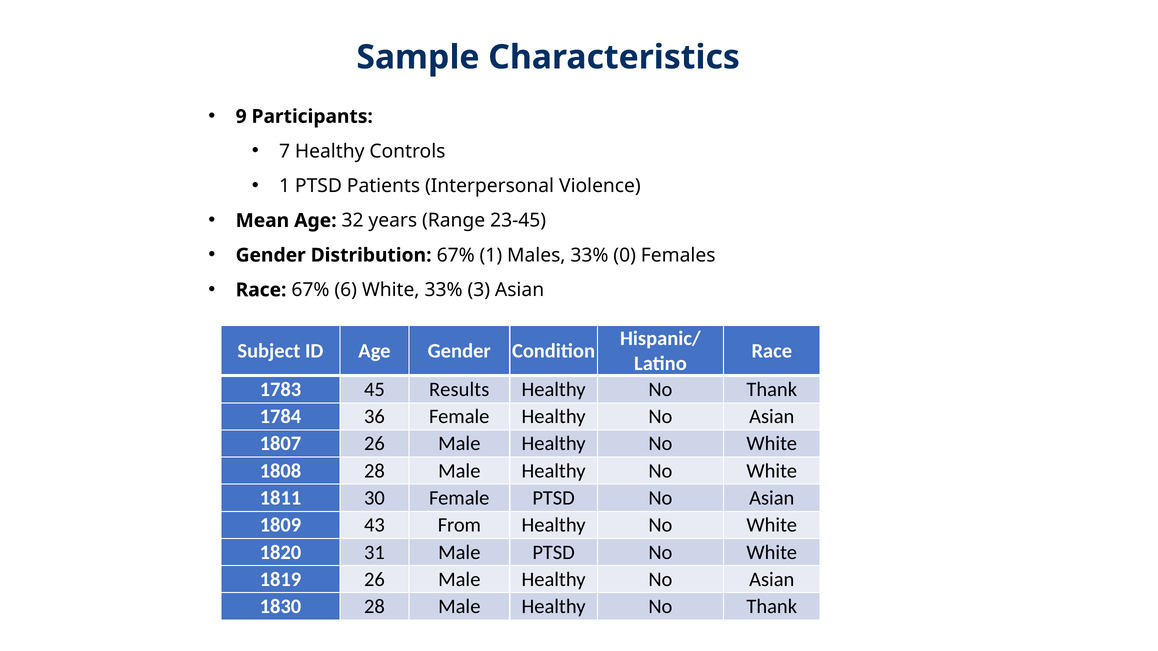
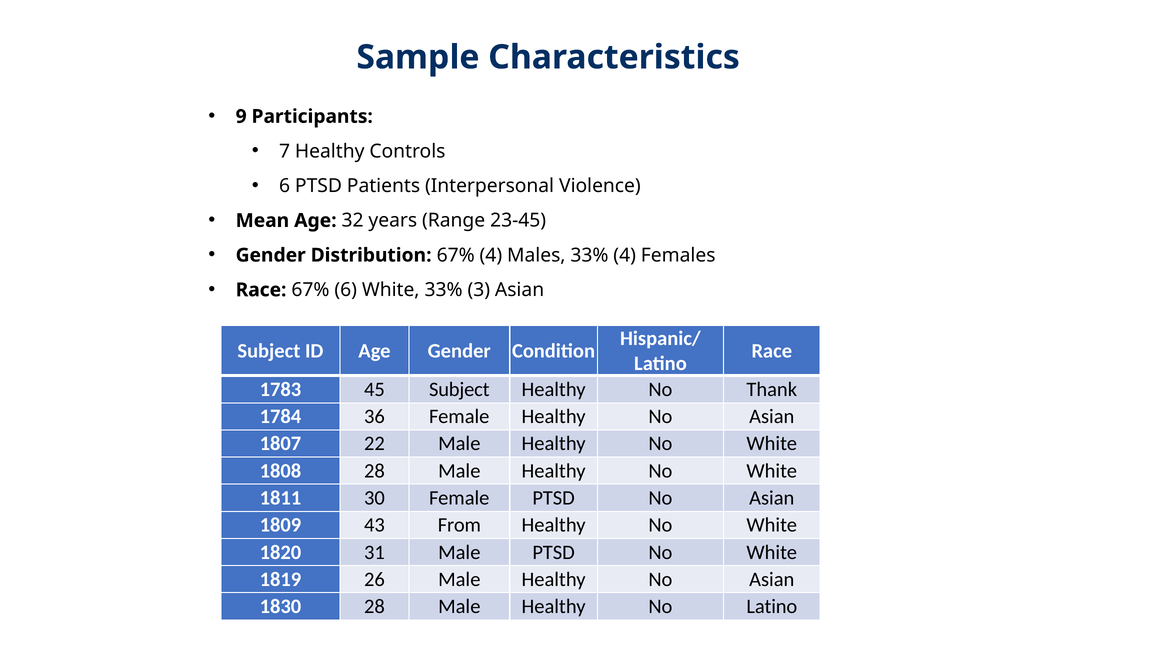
1 at (285, 186): 1 -> 6
67% 1: 1 -> 4
33% 0: 0 -> 4
45 Results: Results -> Subject
1807 26: 26 -> 22
Male Healthy No Thank: Thank -> Latino
